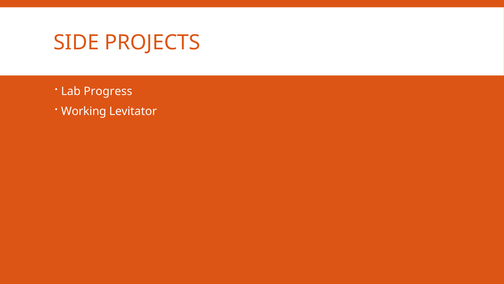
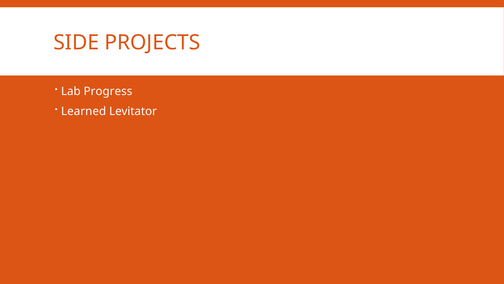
Working: Working -> Learned
